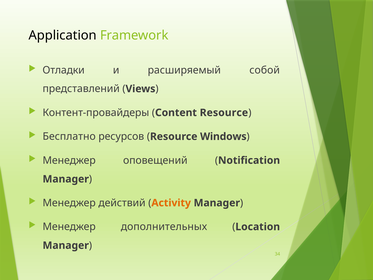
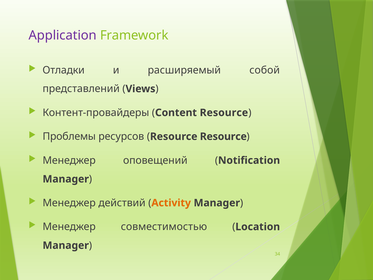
Application colour: black -> purple
Бесплатно: Бесплатно -> Проблемы
Resource Windows: Windows -> Resource
дополнительных: дополнительных -> совместимостью
